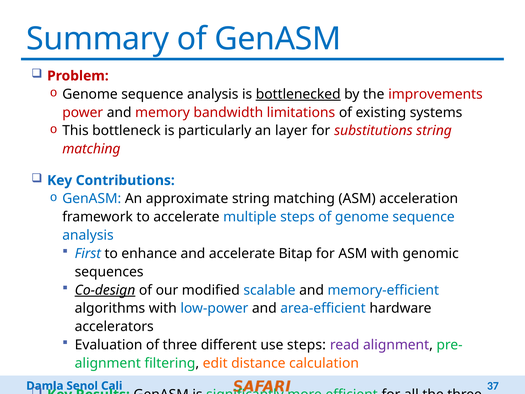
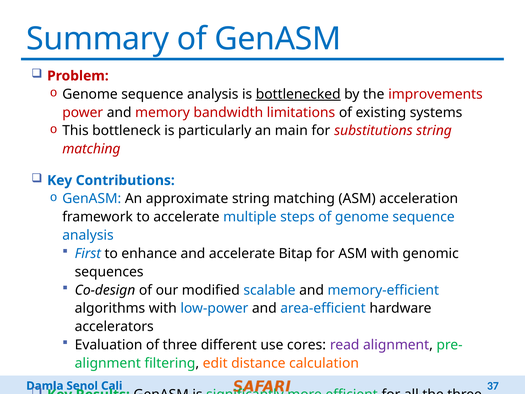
layer: layer -> main
Co-design underline: present -> none
use steps: steps -> cores
